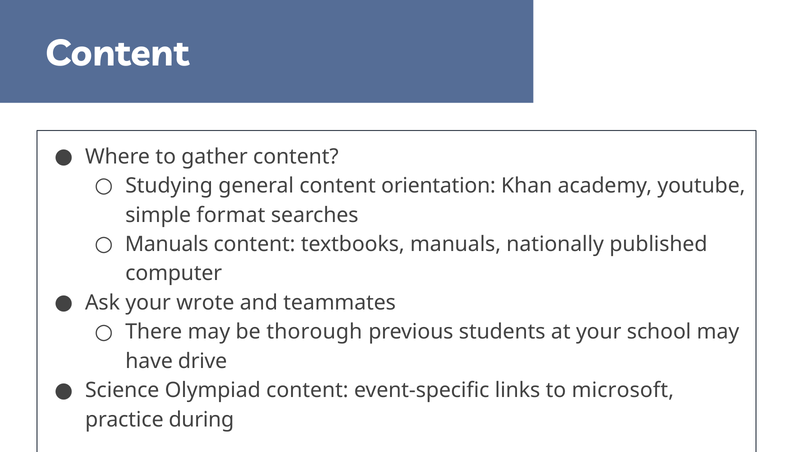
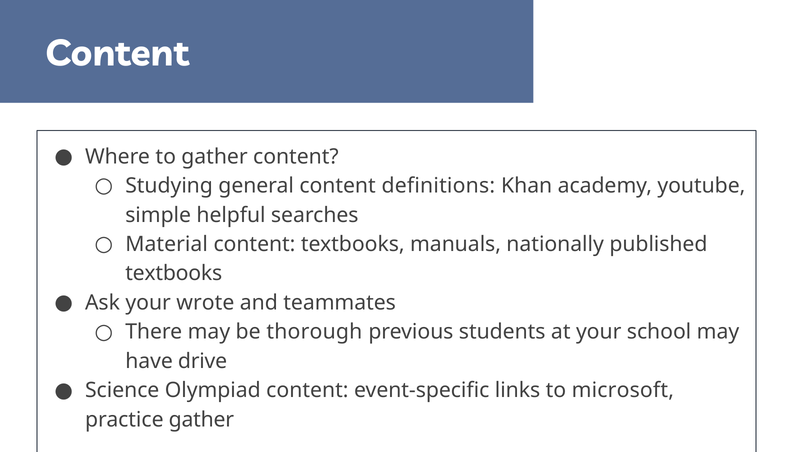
orientation: orientation -> definitions
format: format -> helpful
Manuals at (167, 244): Manuals -> Material
computer at (174, 274): computer -> textbooks
practice during: during -> gather
